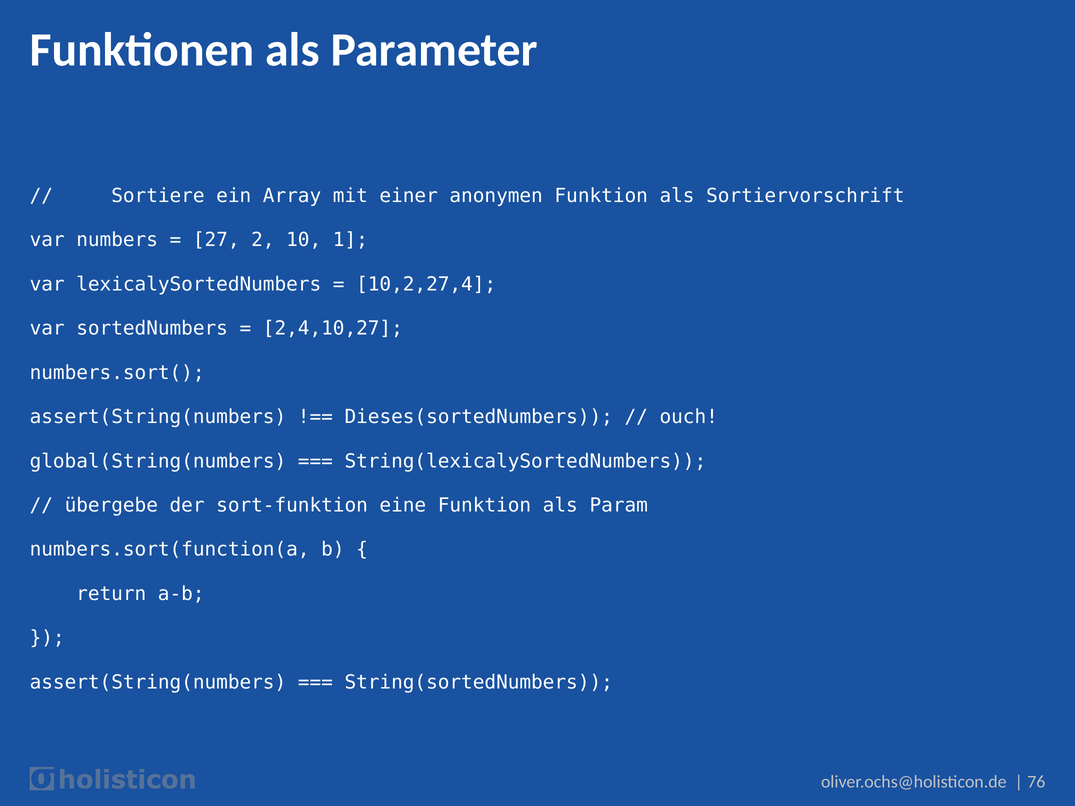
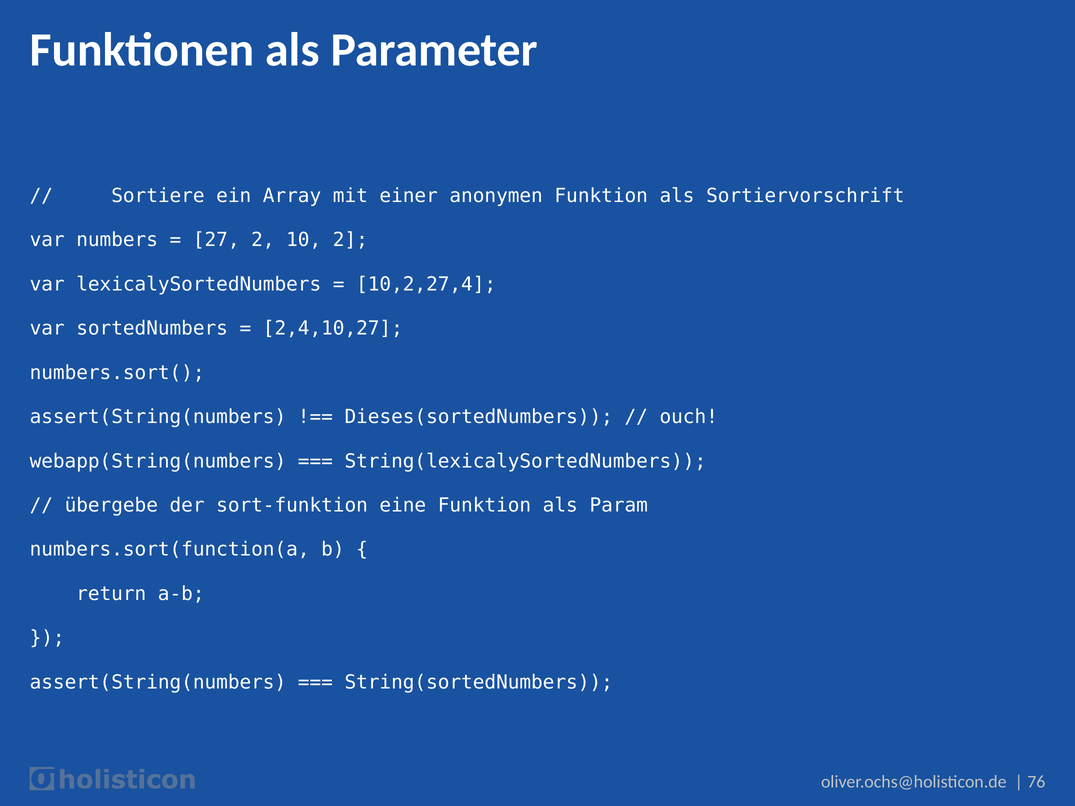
10 1: 1 -> 2
global(String(numbers: global(String(numbers -> webapp(String(numbers
